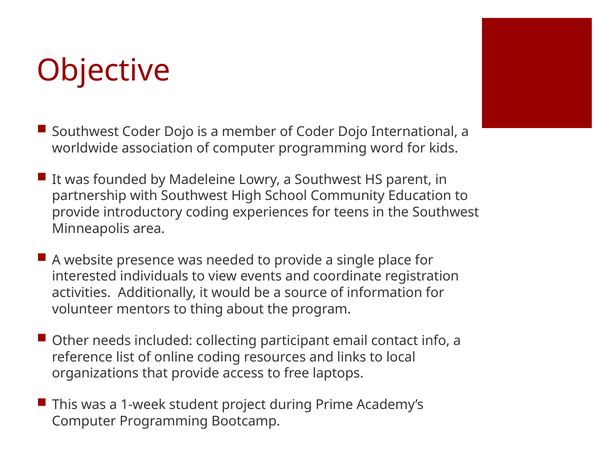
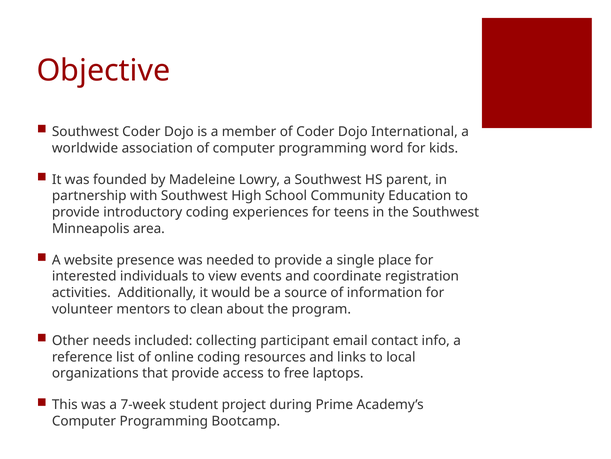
thing: thing -> clean
1-week: 1-week -> 7-week
